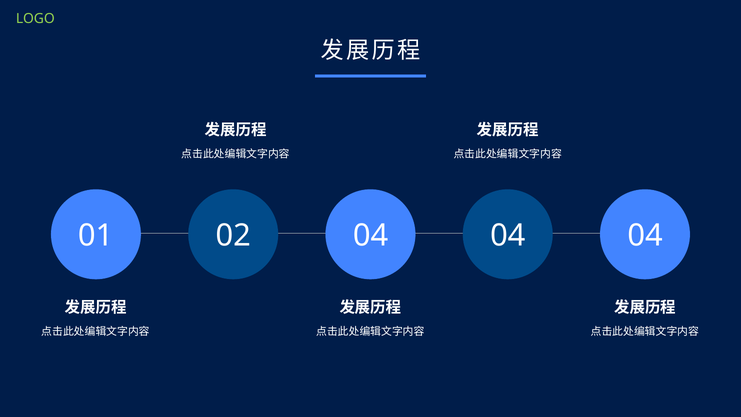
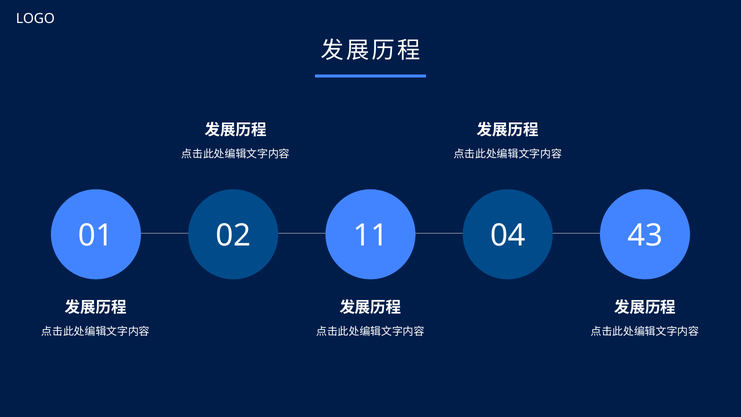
LOGO colour: light green -> white
02 04: 04 -> 11
04 at (645, 235): 04 -> 43
